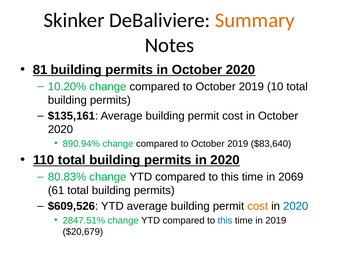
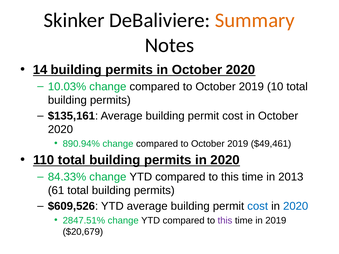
81: 81 -> 14
10.20%: 10.20% -> 10.03%
$83,640: $83,640 -> $49,461
80.83%: 80.83% -> 84.33%
2069: 2069 -> 2013
cost at (258, 206) colour: orange -> blue
this at (225, 221) colour: blue -> purple
